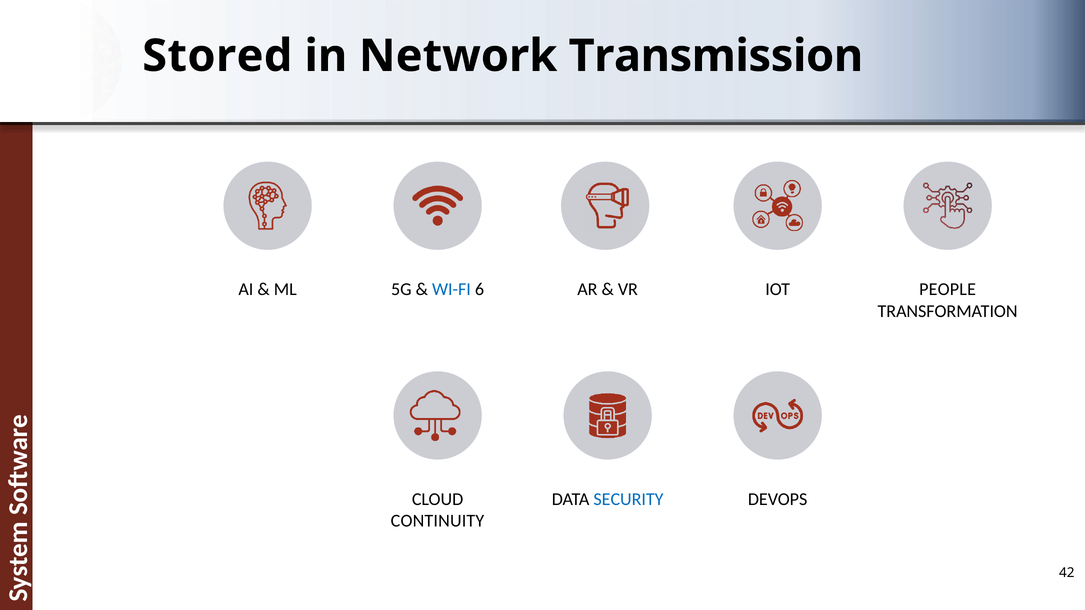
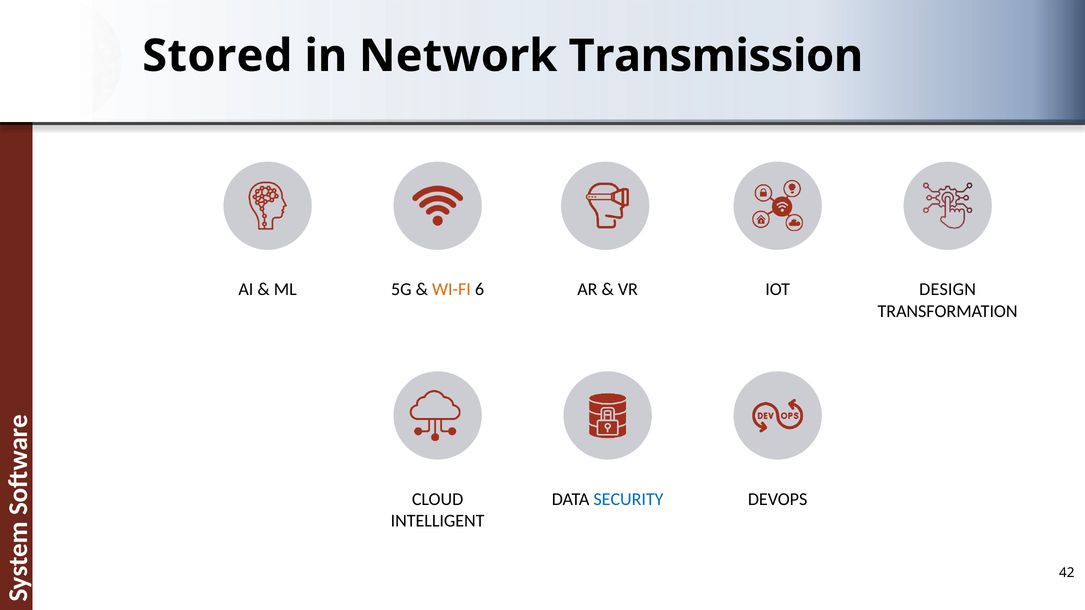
WI-FI colour: blue -> orange
PEOPLE: PEOPLE -> DESIGN
CONTINUITY: CONTINUITY -> INTELLIGENT
